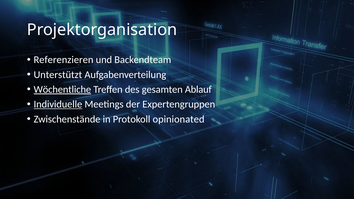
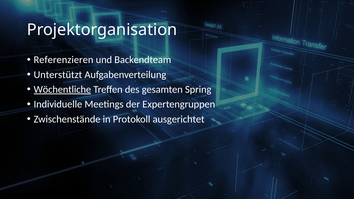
Ablauf: Ablauf -> Spring
Individuelle underline: present -> none
opinionated: opinionated -> ausgerichtet
